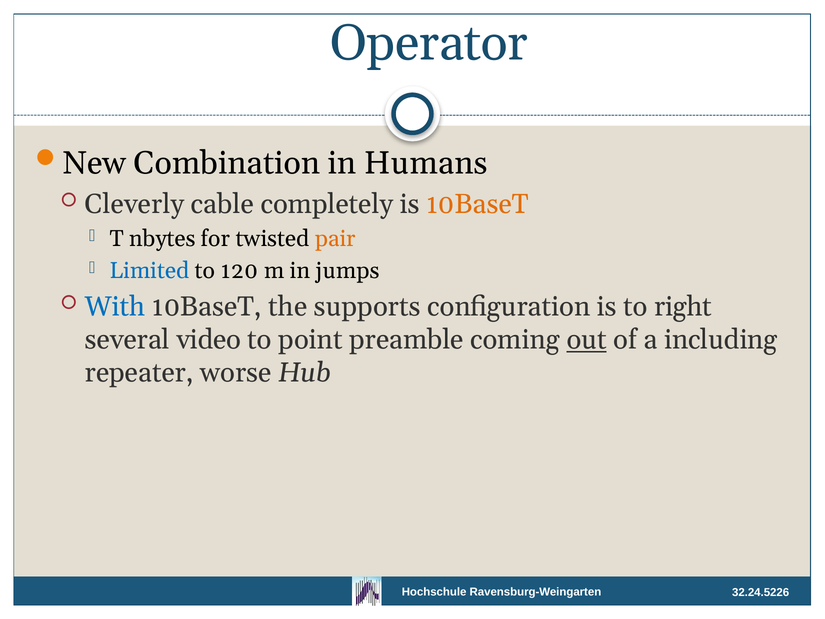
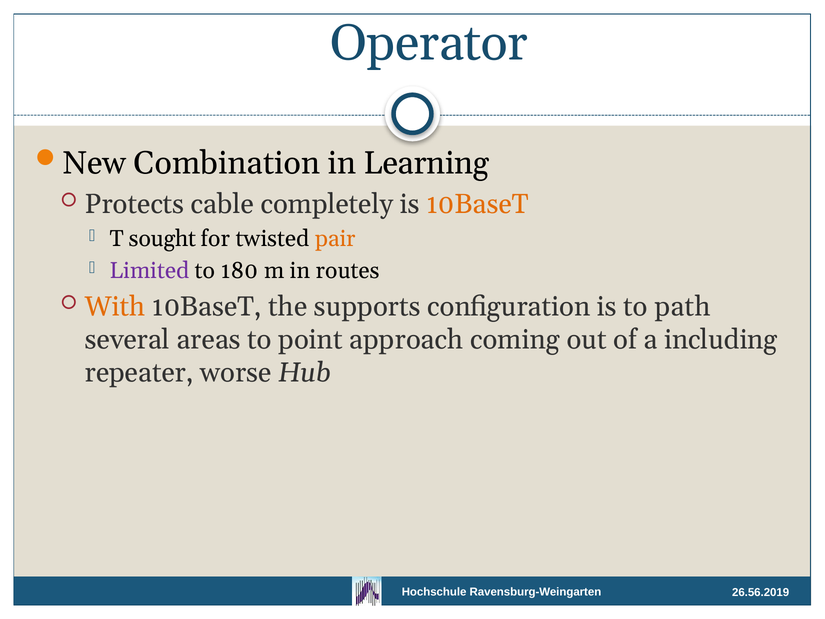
Humans: Humans -> Learning
Cleverly: Cleverly -> Protects
nbytes: nbytes -> sought
Limited colour: blue -> purple
120: 120 -> 180
jumps: jumps -> routes
With colour: blue -> orange
right: right -> path
video: video -> areas
preamble: preamble -> approach
out underline: present -> none
32.24.5226: 32.24.5226 -> 26.56.2019
